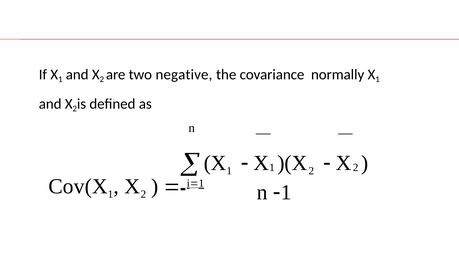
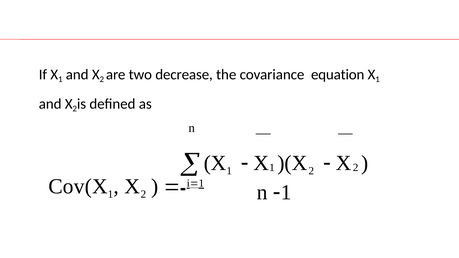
negative: negative -> decrease
normally: normally -> equation
